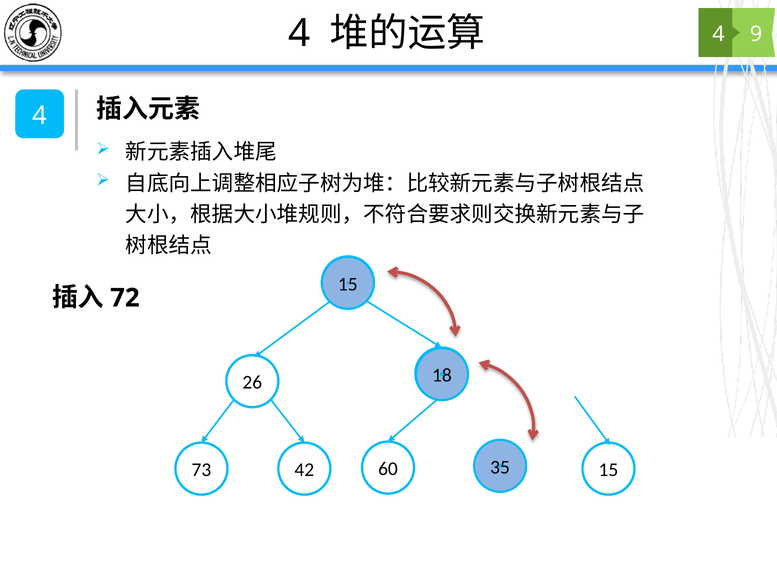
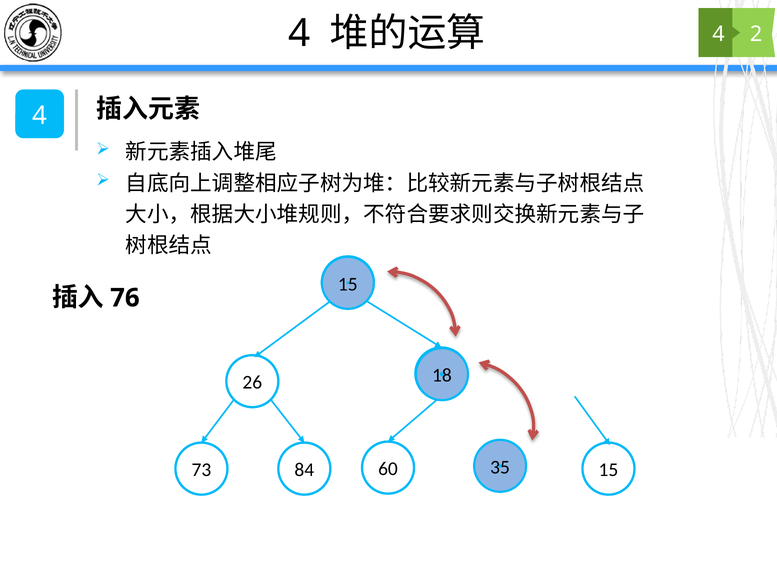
9: 9 -> 2
72: 72 -> 76
42: 42 -> 84
